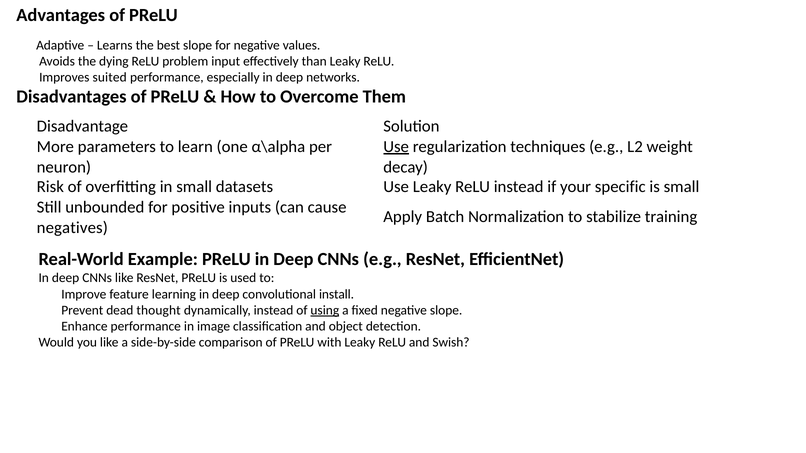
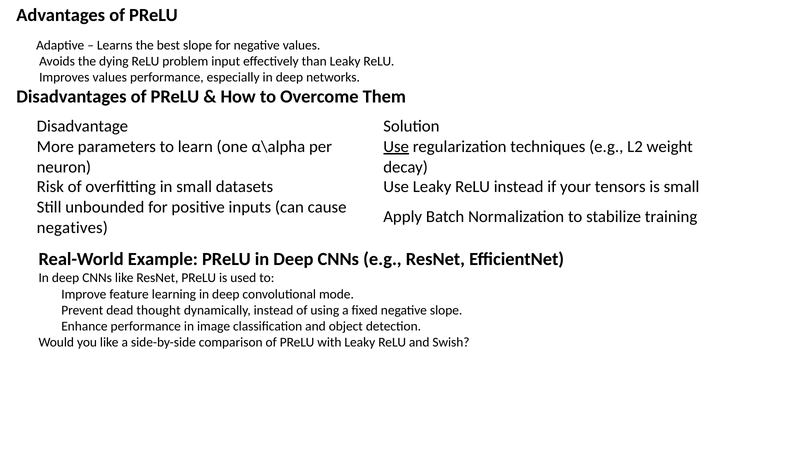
suited at (110, 77): suited -> values
specific: specific -> tensors
install: install -> mode
using underline: present -> none
